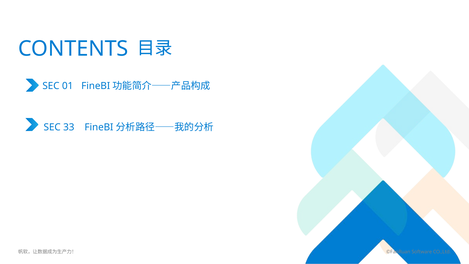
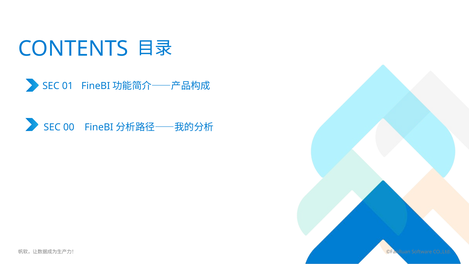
33: 33 -> 00
